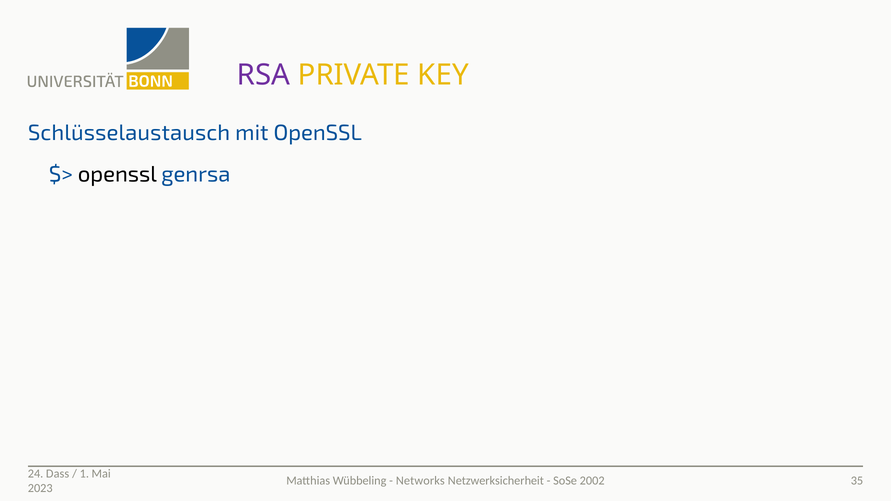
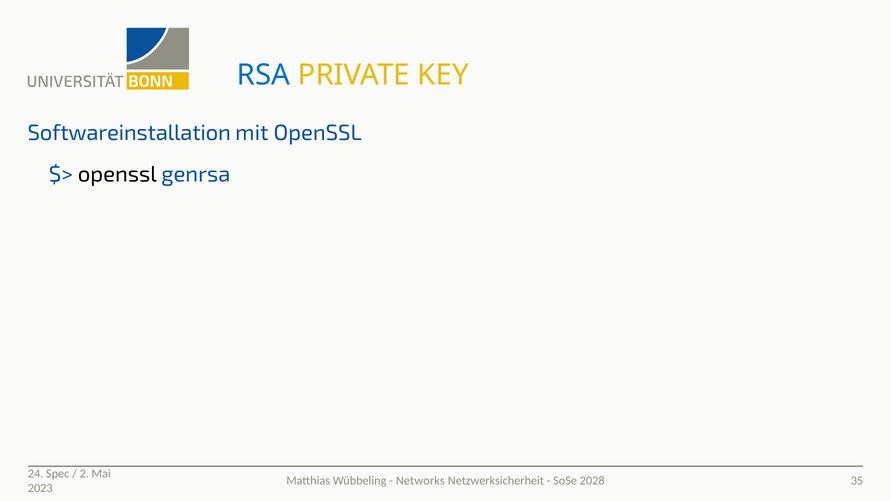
RSA colour: purple -> blue
Schlüsselaustausch: Schlüsselaustausch -> Softwareinstallation
Dass: Dass -> Spec
1: 1 -> 2
2002: 2002 -> 2028
